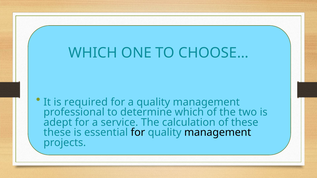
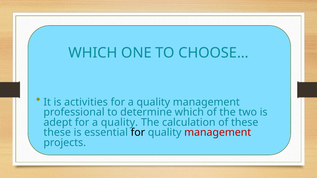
required: required -> activities
adept for a service: service -> quality
management at (218, 133) colour: black -> red
